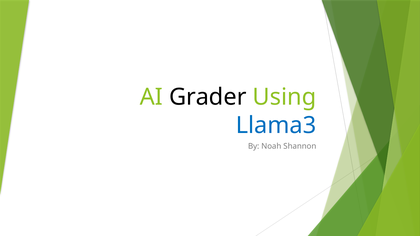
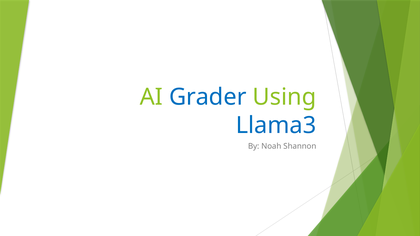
Grader colour: black -> blue
